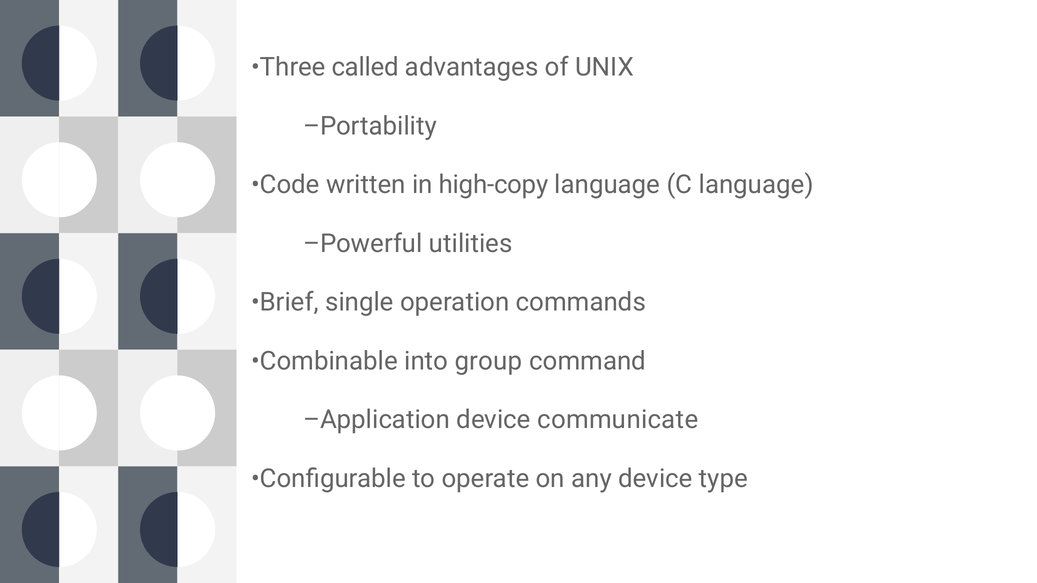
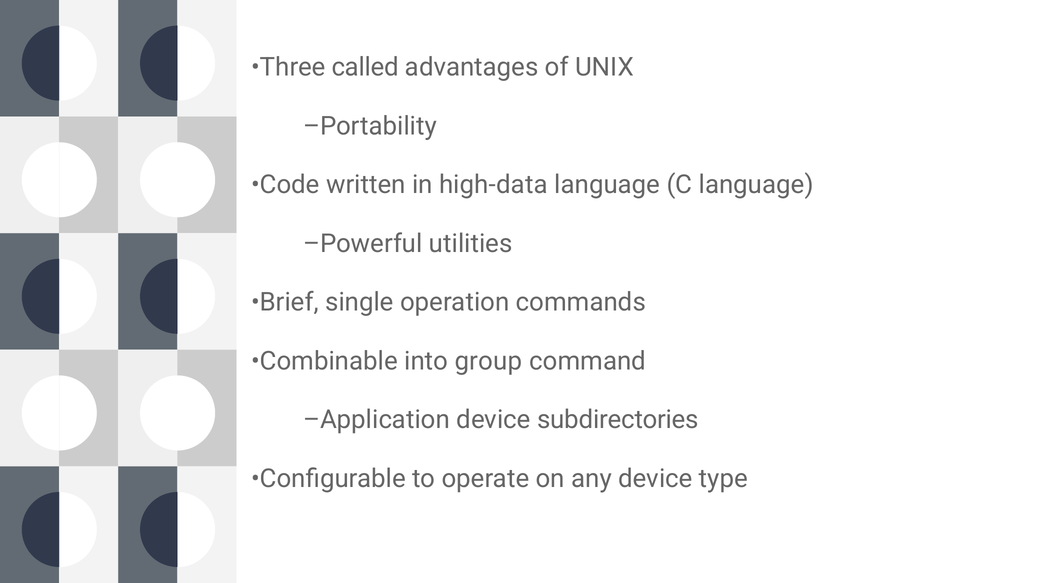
high-copy: high-copy -> high-data
communicate: communicate -> subdirectories
